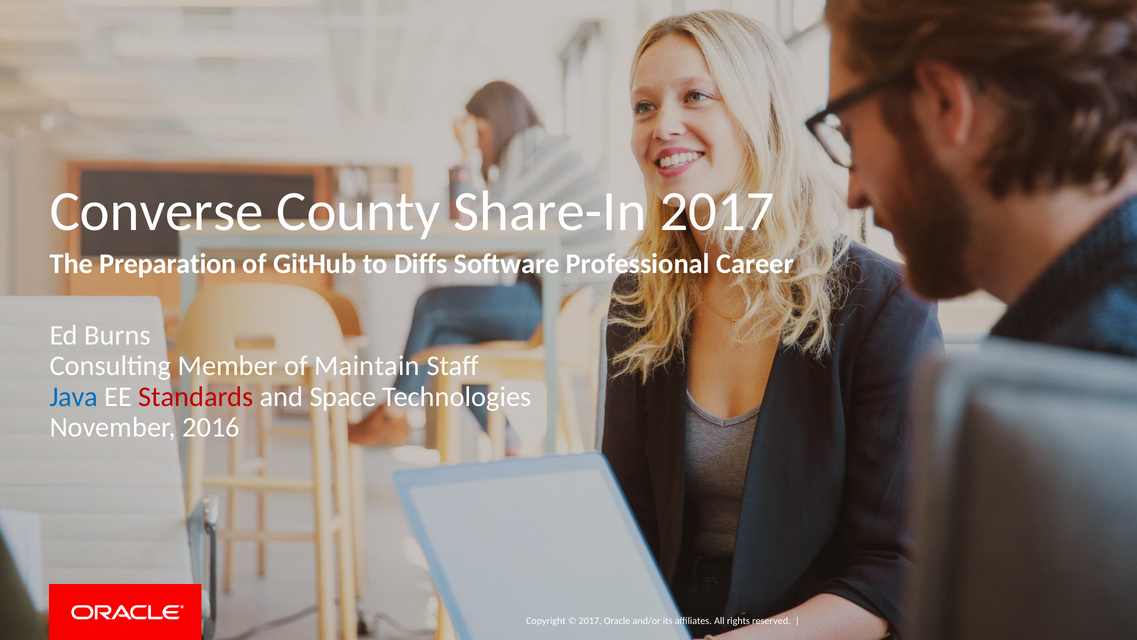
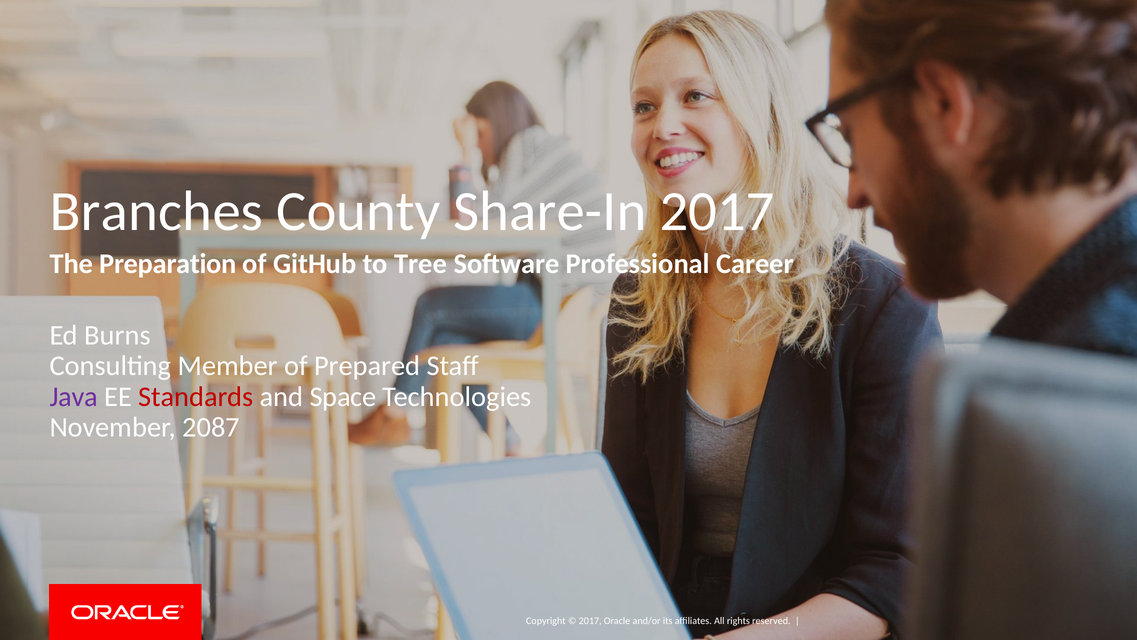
Converse: Converse -> Branches
Diffs: Diffs -> Tree
Maintain: Maintain -> Prepared
Java colour: blue -> purple
2016: 2016 -> 2087
